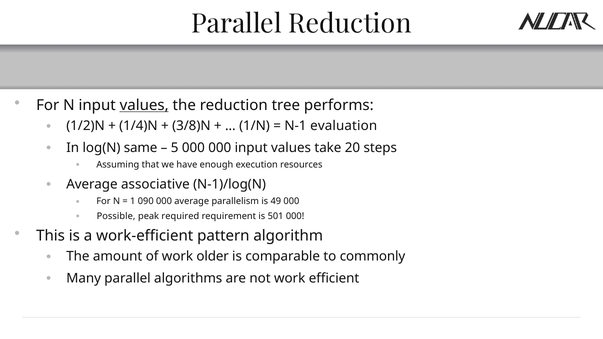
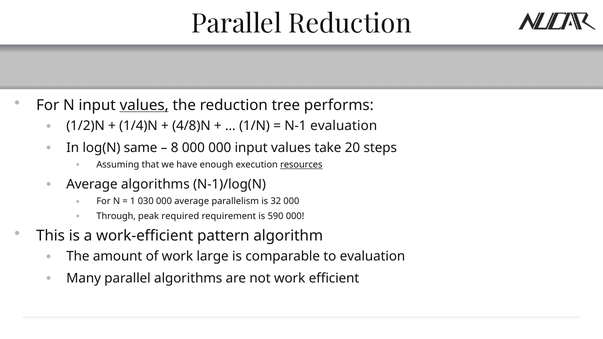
3/8)N: 3/8)N -> 4/8)N
5: 5 -> 8
resources underline: none -> present
Average associative: associative -> algorithms
090: 090 -> 030
49: 49 -> 32
Possible: Possible -> Through
501: 501 -> 590
older: older -> large
to commonly: commonly -> evaluation
